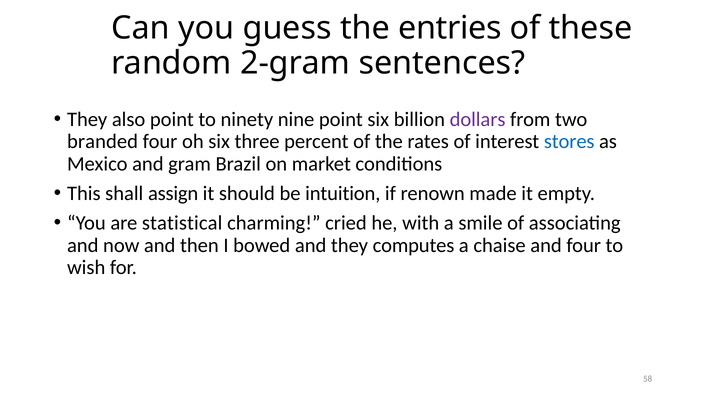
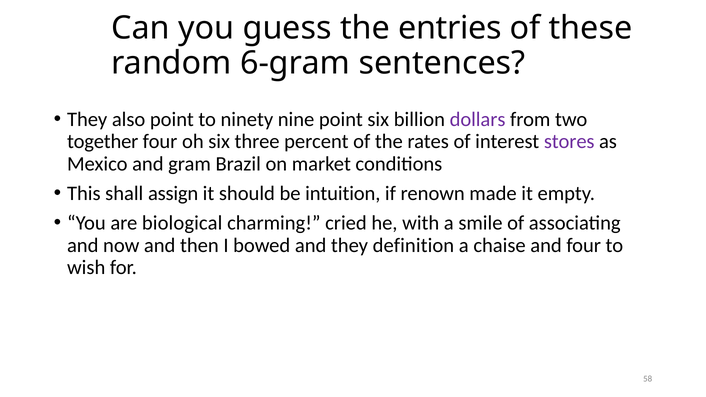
2-gram: 2-gram -> 6-gram
branded: branded -> together
stores colour: blue -> purple
statistical: statistical -> biological
computes: computes -> definition
